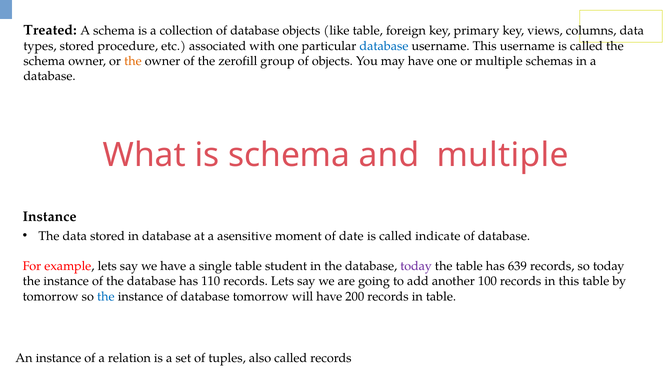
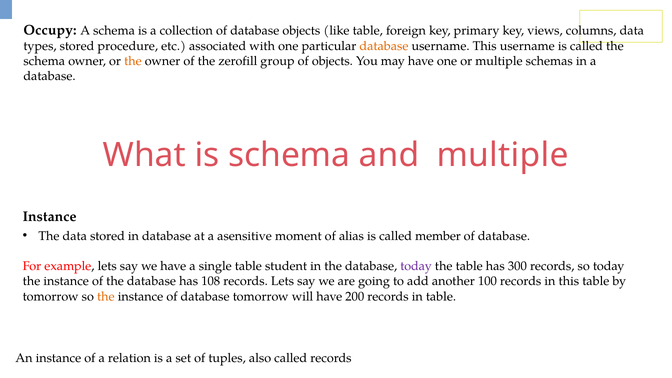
Treated: Treated -> Occupy
database at (384, 46) colour: blue -> orange
date: date -> alias
indicate: indicate -> member
639: 639 -> 300
110: 110 -> 108
the at (106, 296) colour: blue -> orange
